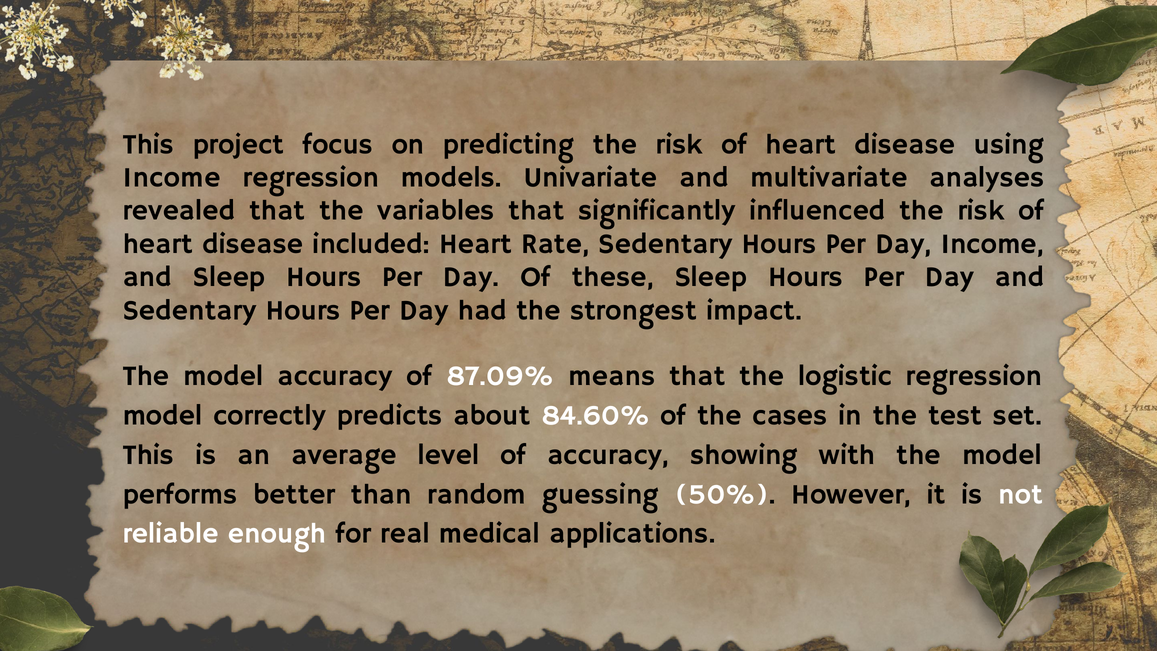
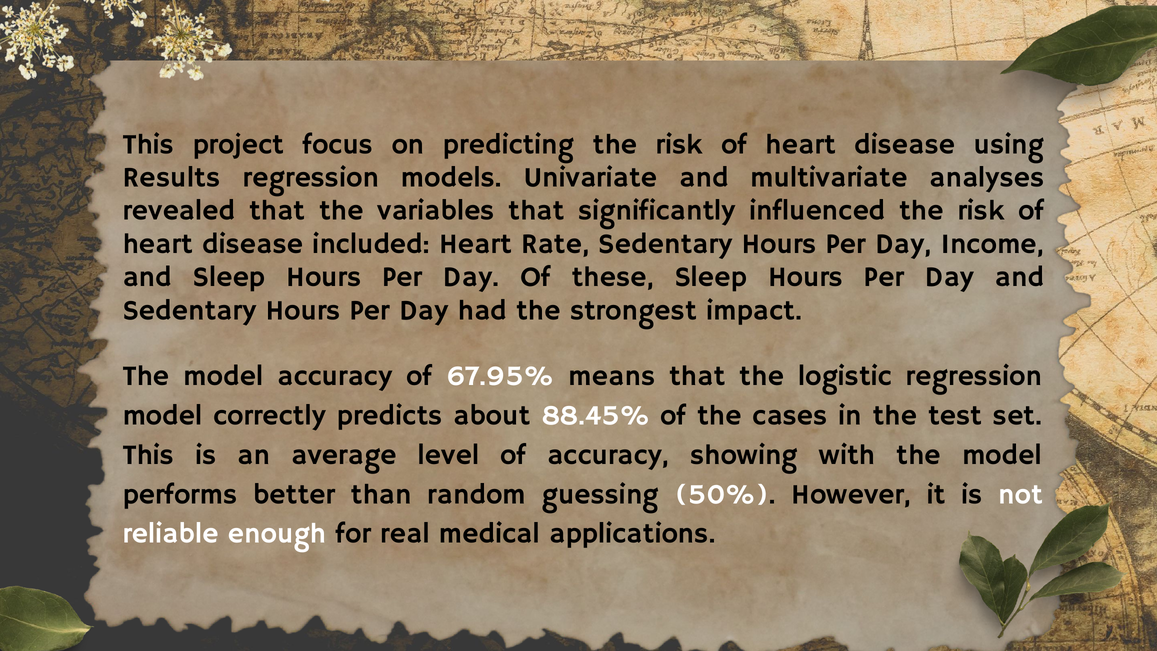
Income at (172, 177): Income -> Results
87.09%: 87.09% -> 67.95%
84.60%: 84.60% -> 88.45%
